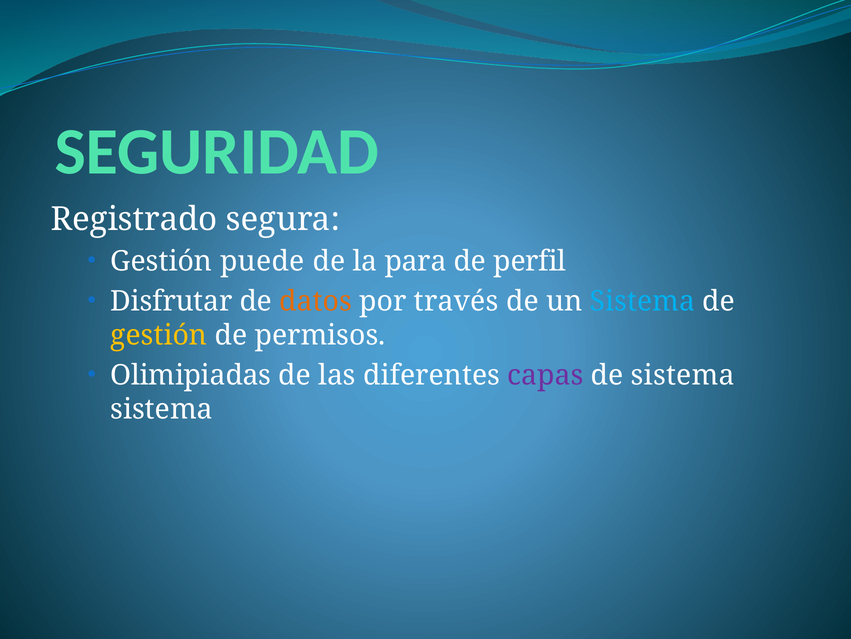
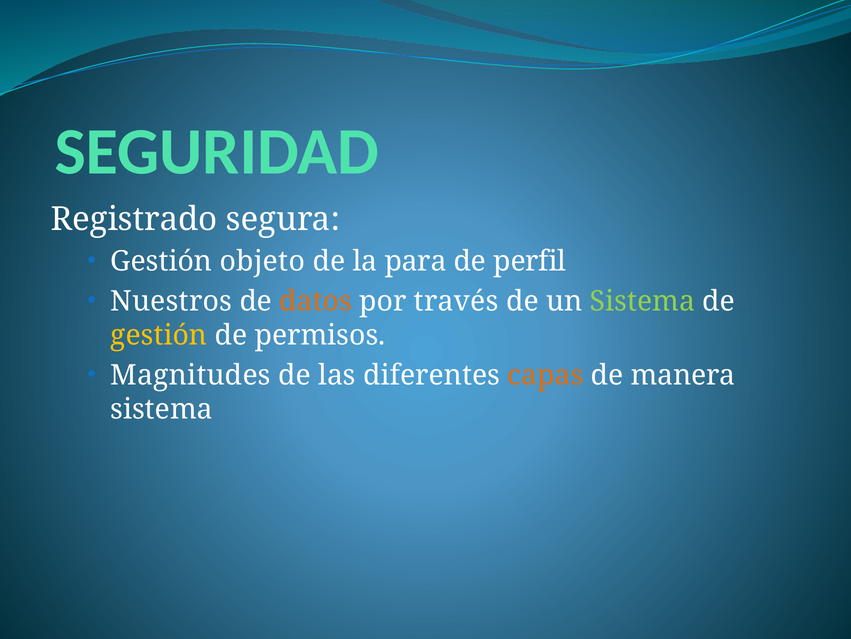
puede: puede -> objeto
Disfrutar: Disfrutar -> Nuestros
Sistema at (642, 301) colour: light blue -> light green
Olimipiadas: Olimipiadas -> Magnitudes
capas colour: purple -> orange
de sistema: sistema -> manera
